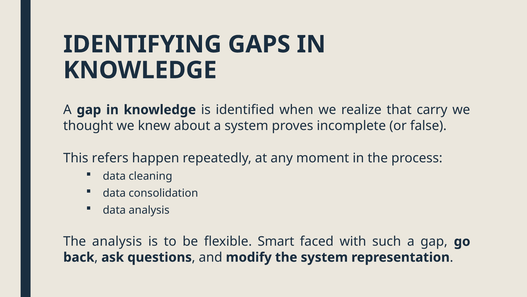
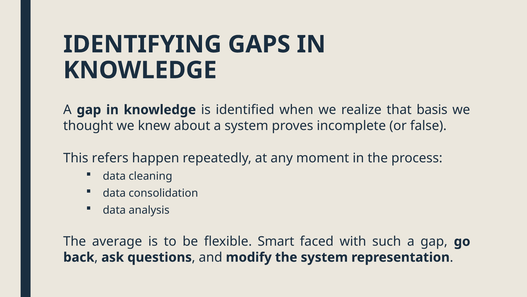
carry: carry -> basis
The analysis: analysis -> average
